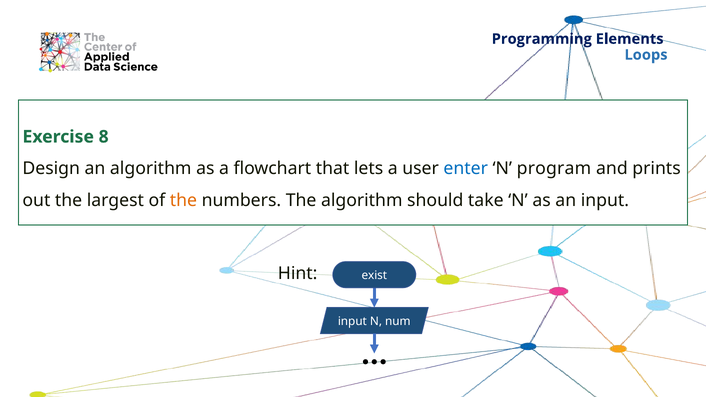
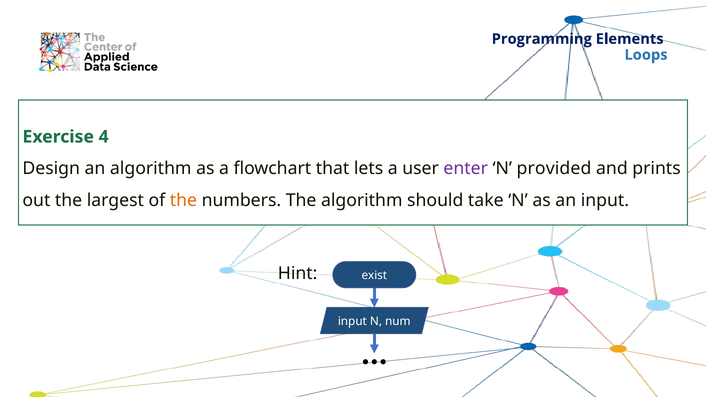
8: 8 -> 4
enter colour: blue -> purple
program: program -> provided
